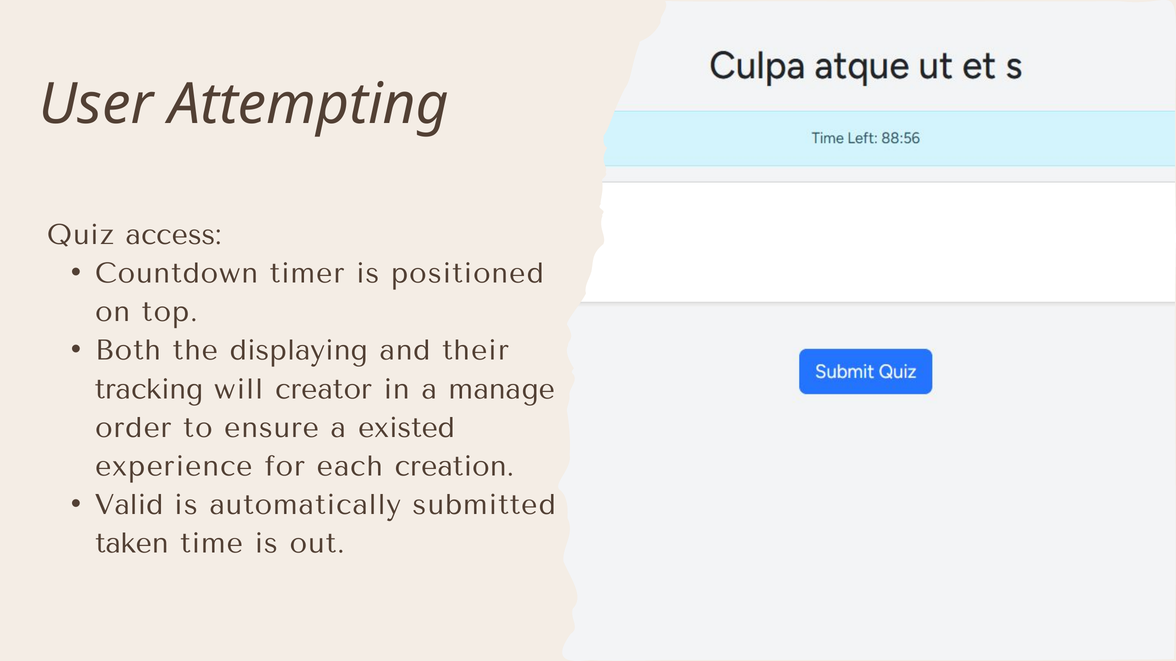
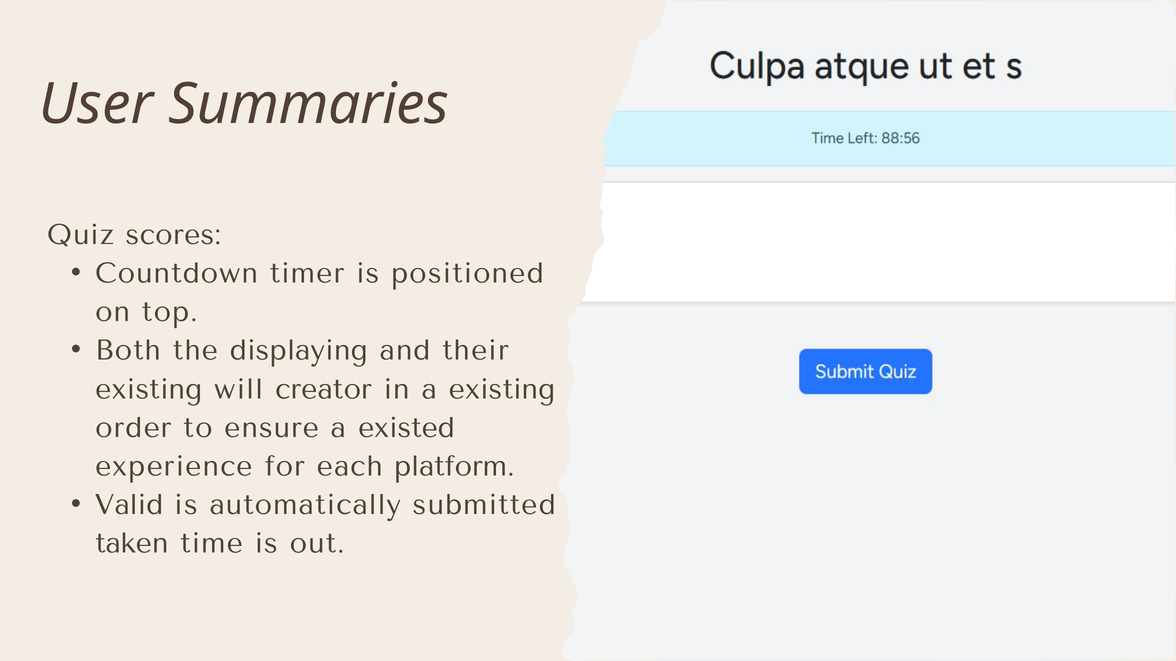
Attempting: Attempting -> Summaries
access: access -> scores
tracking at (149, 389): tracking -> existing
a manage: manage -> existing
creation: creation -> platform
